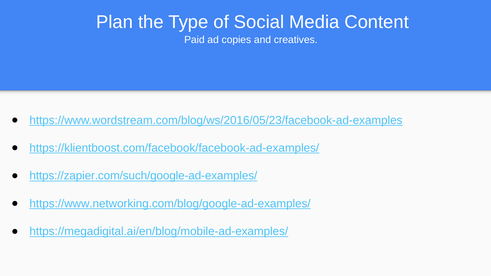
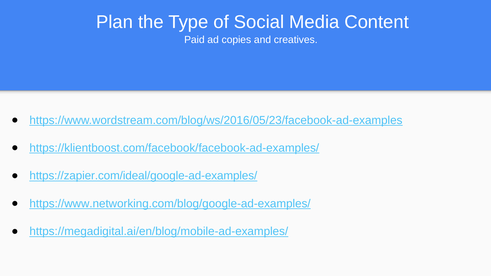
https://zapier.com/such/google-ad-examples/: https://zapier.com/such/google-ad-examples/ -> https://zapier.com/ideal/google-ad-examples/
